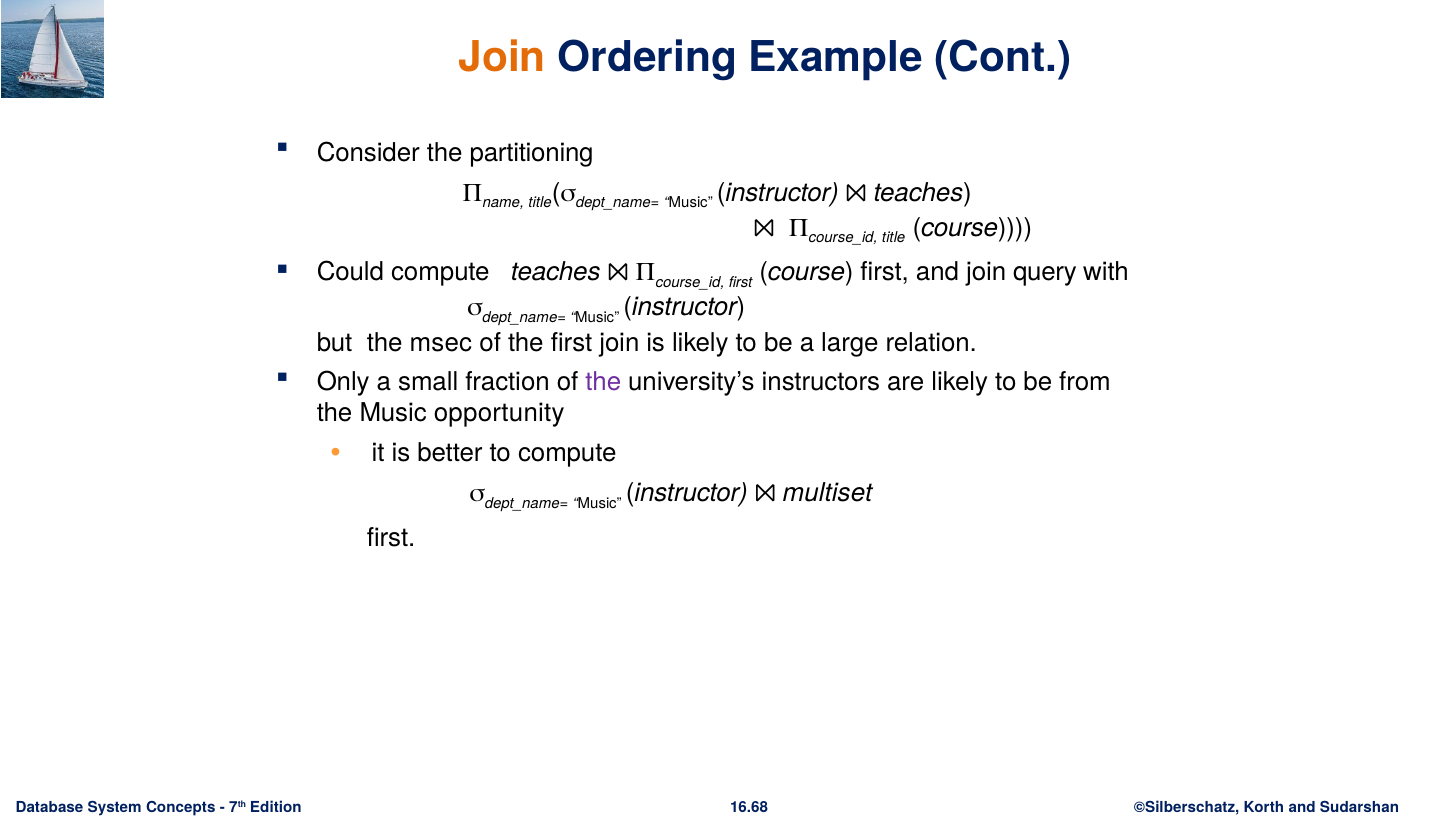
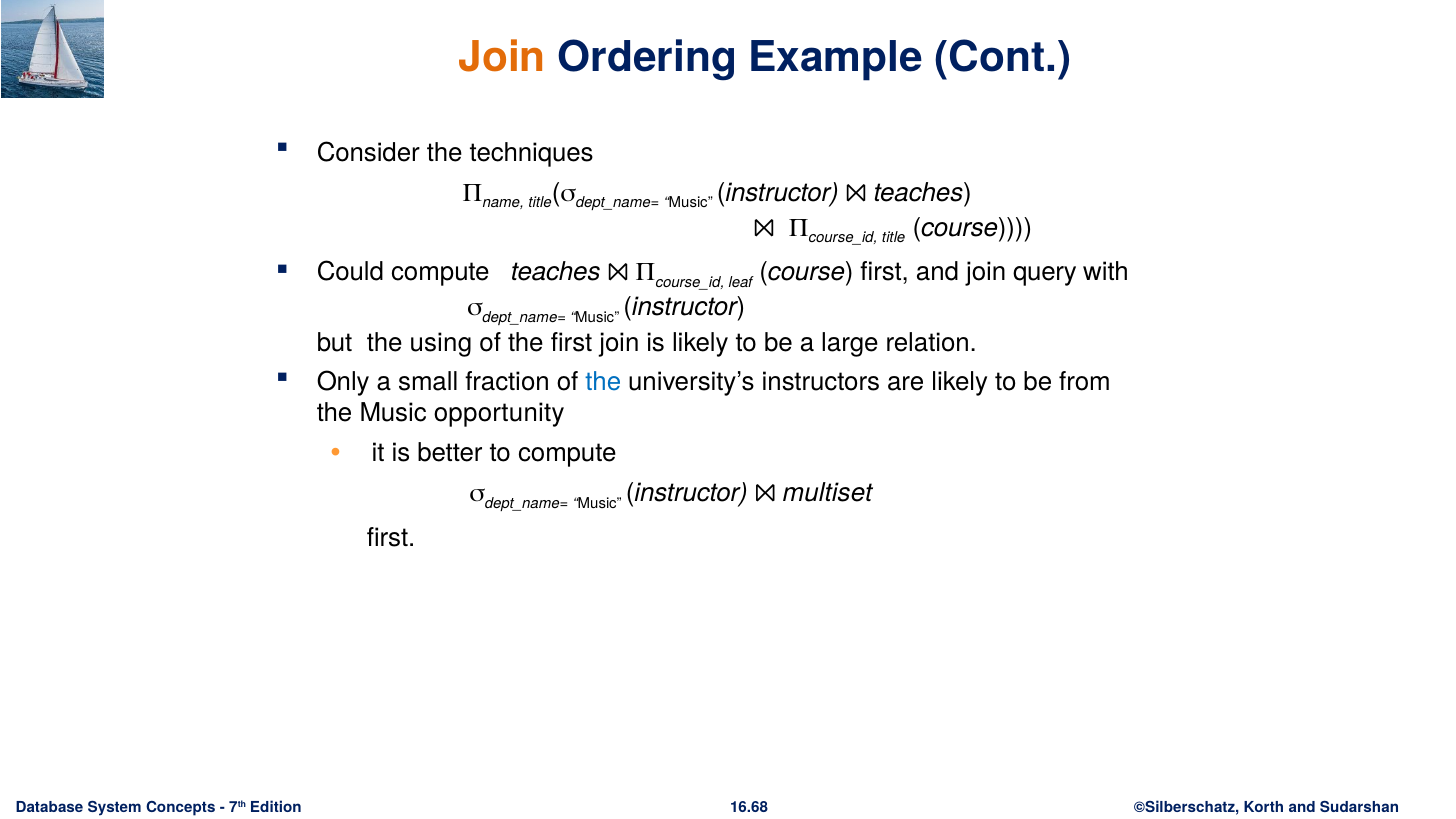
partitioning: partitioning -> techniques
first at (741, 282): first -> leaf
msec: msec -> using
the at (603, 382) colour: purple -> blue
